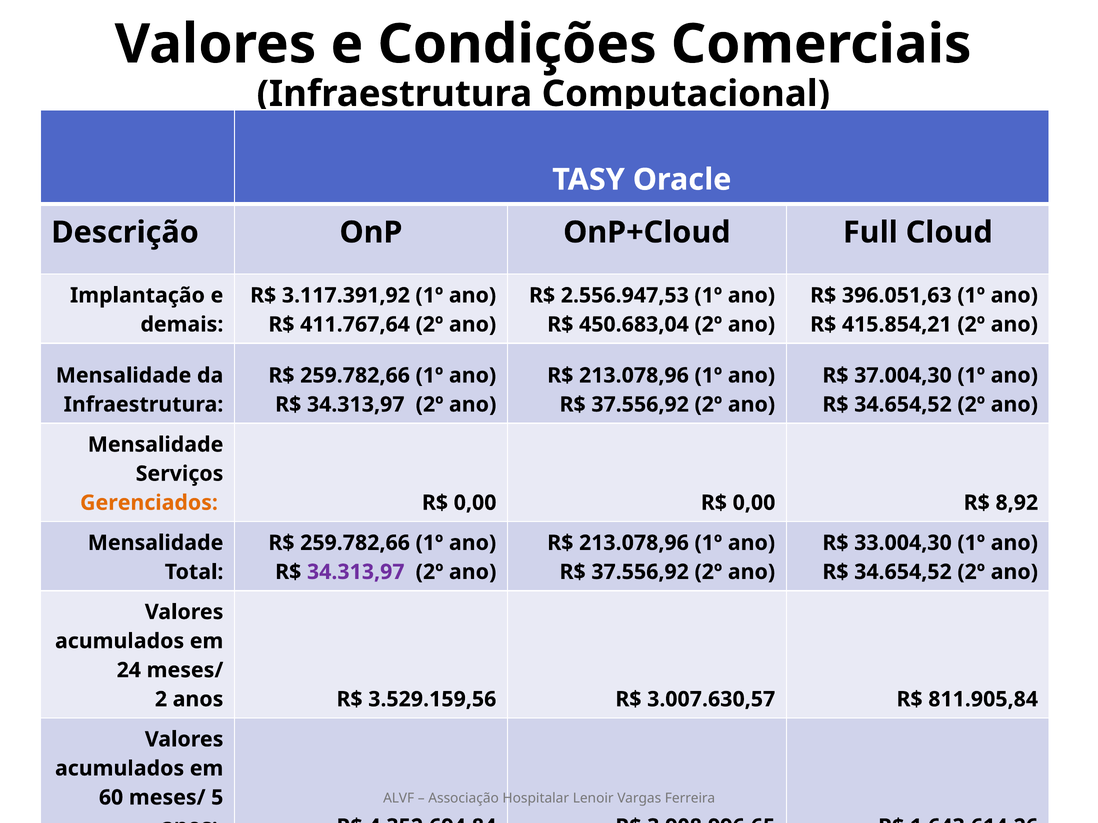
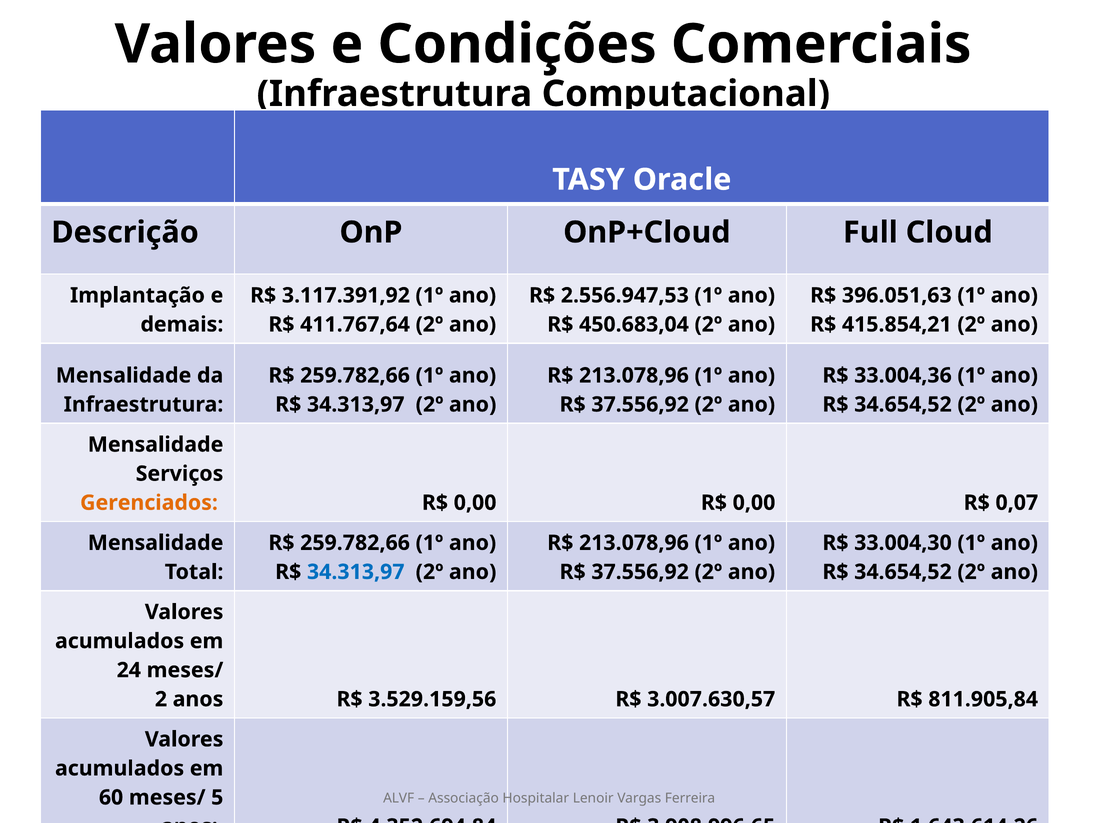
37.004,30: 37.004,30 -> 33.004,36
8,92: 8,92 -> 0,07
34.313,97 at (356, 572) colour: purple -> blue
